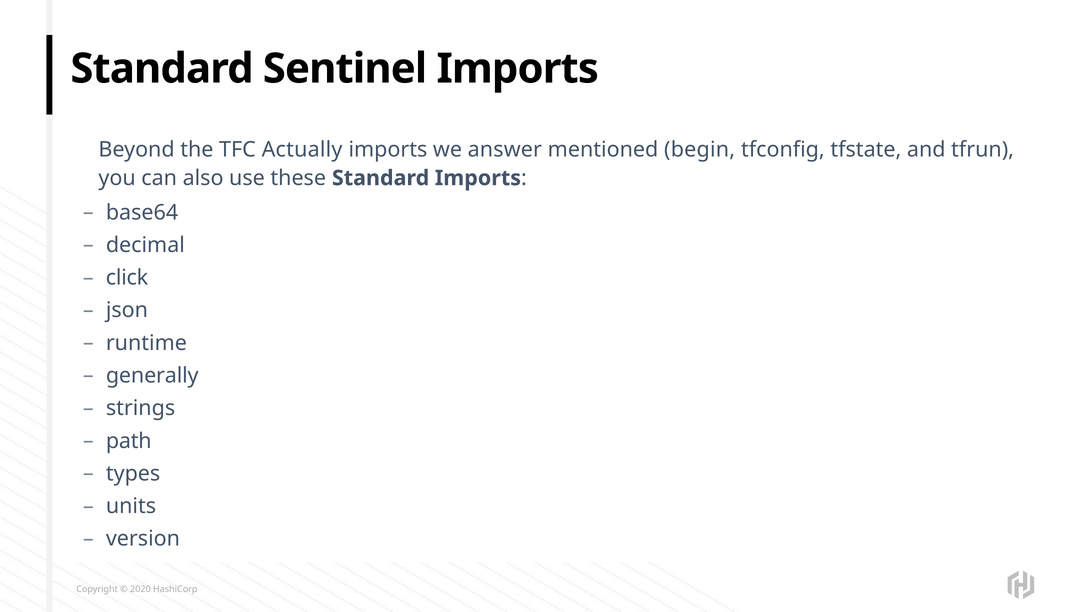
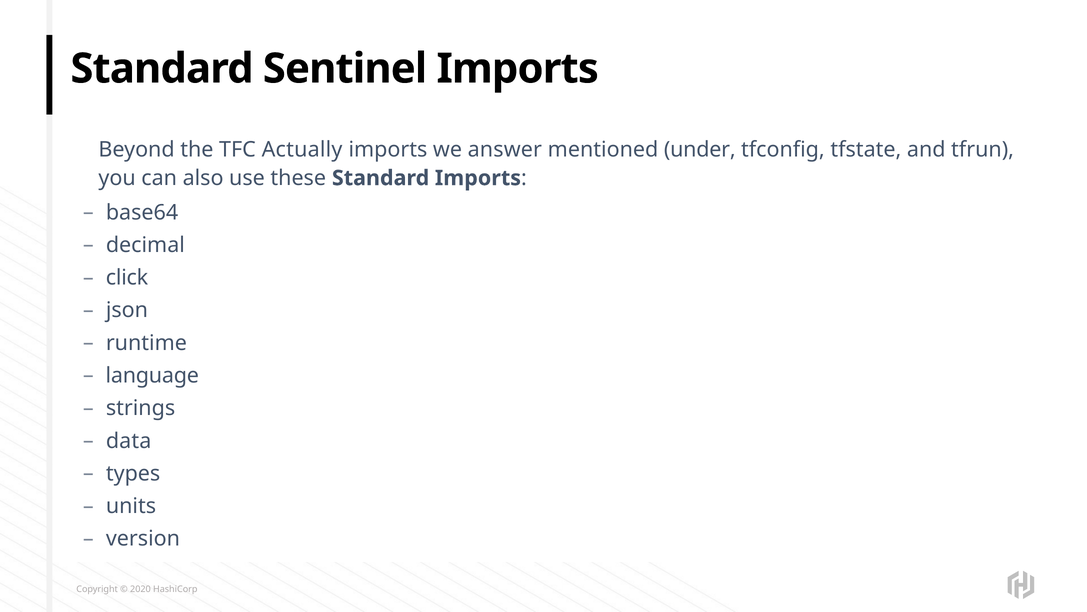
begin: begin -> under
generally: generally -> language
path: path -> data
